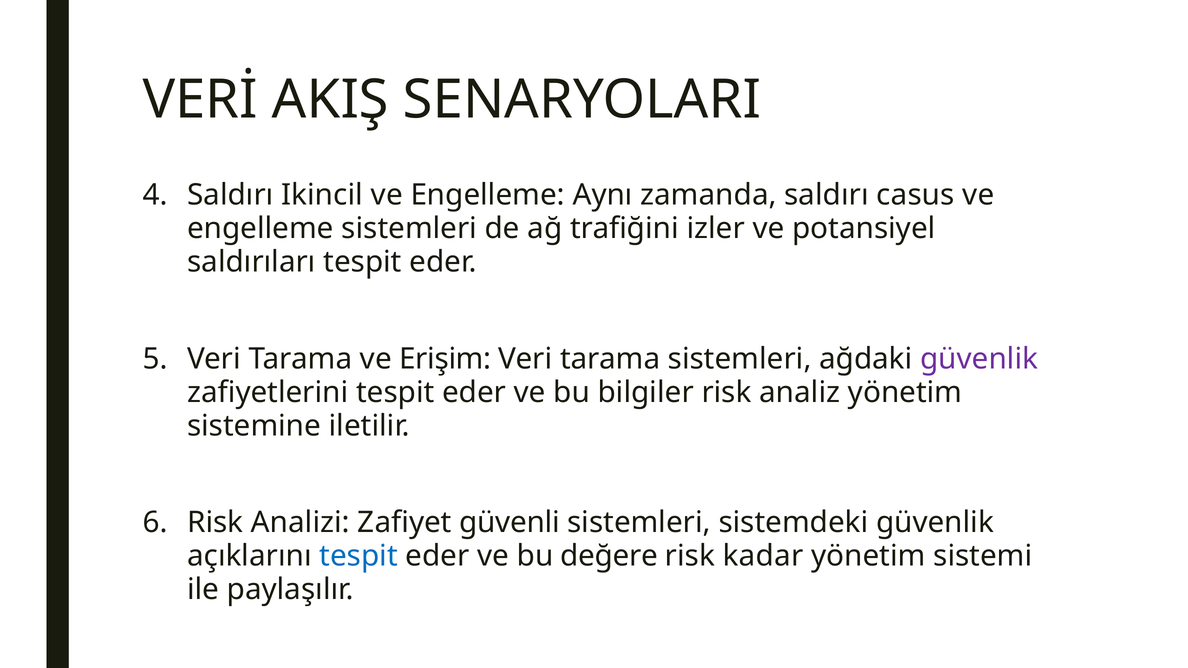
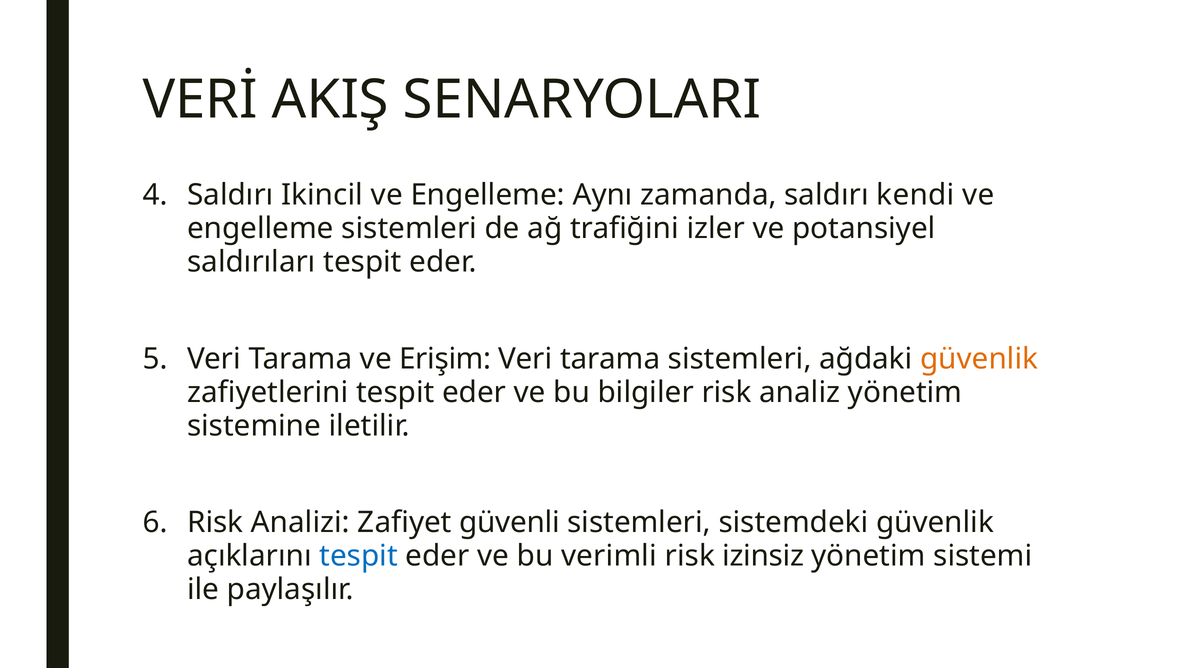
casus: casus -> kendi
güvenlik at (979, 359) colour: purple -> orange
değere: değere -> verimli
kadar: kadar -> izinsiz
